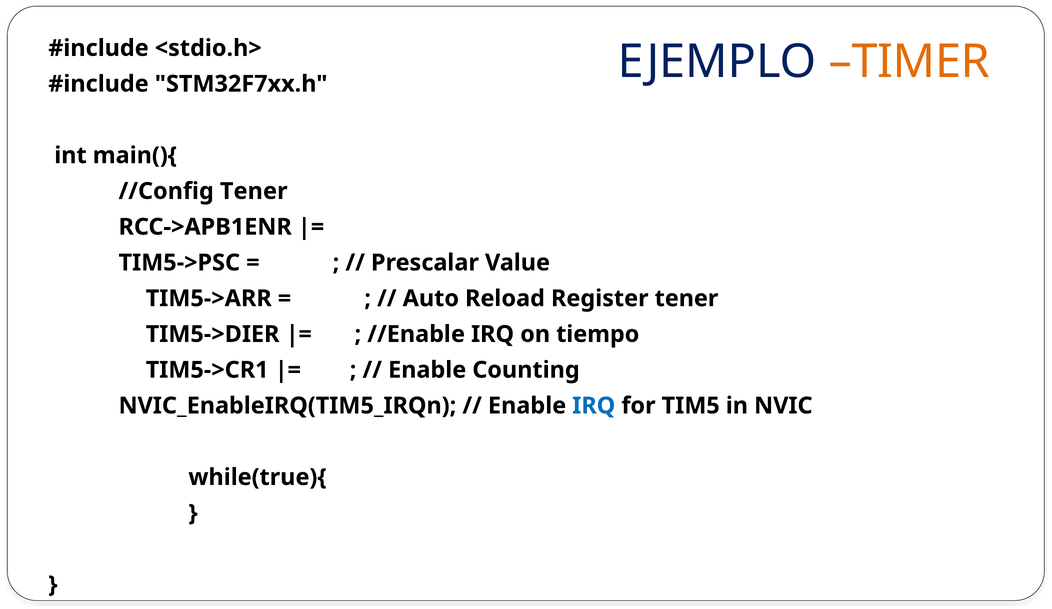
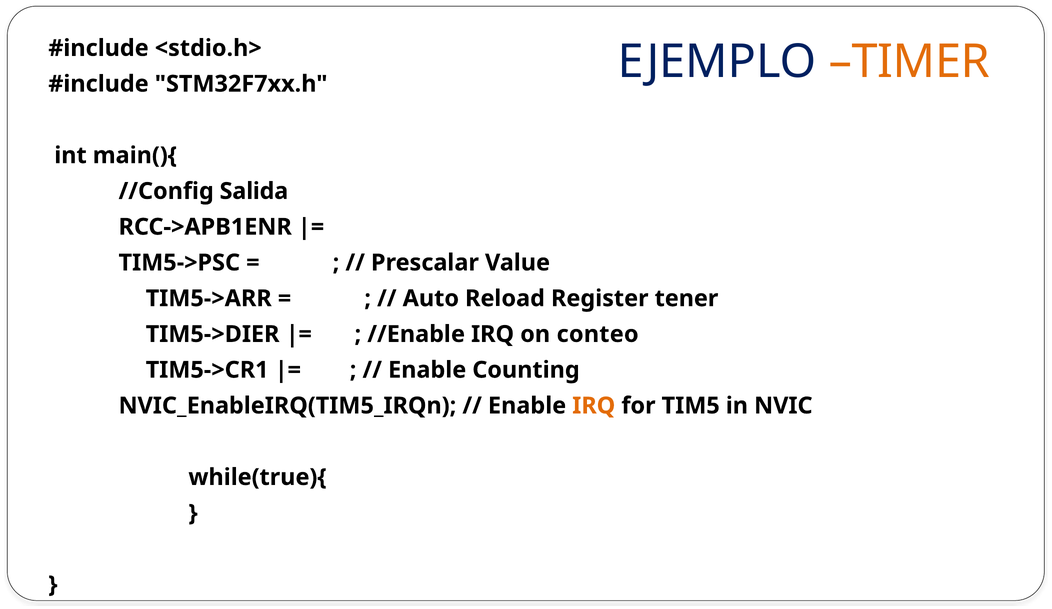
//Config Tener: Tener -> Salida
tiempo: tiempo -> conteo
IRQ at (594, 406) colour: blue -> orange
